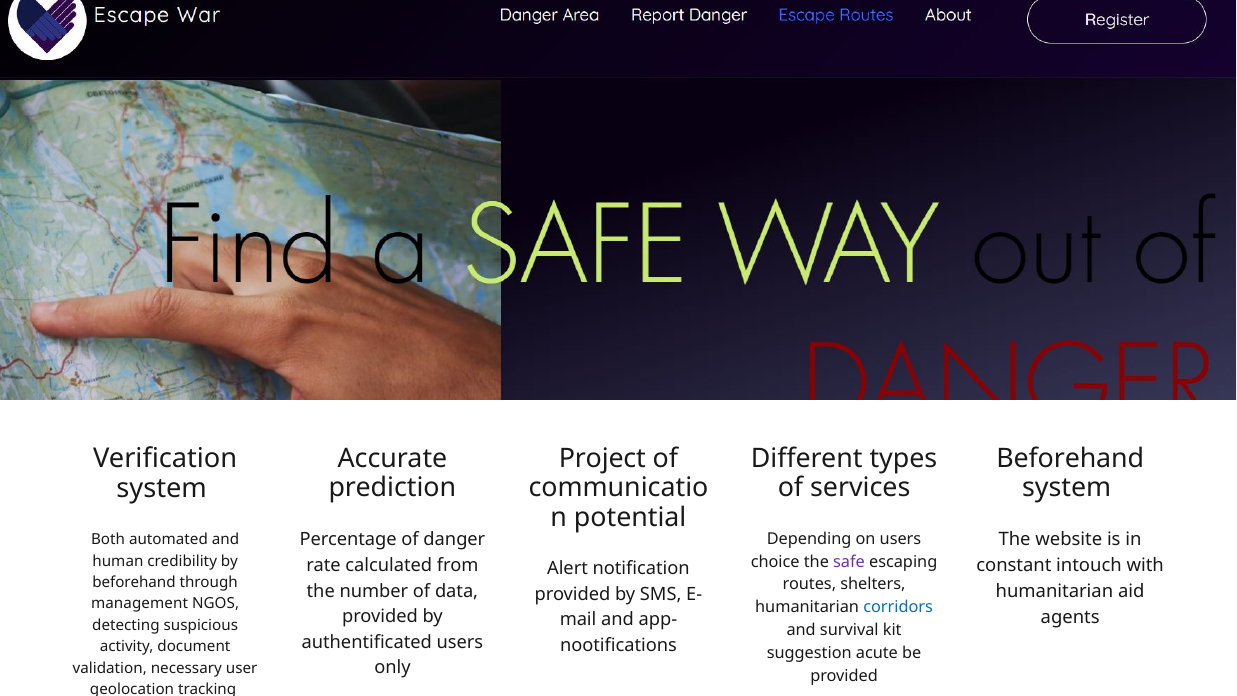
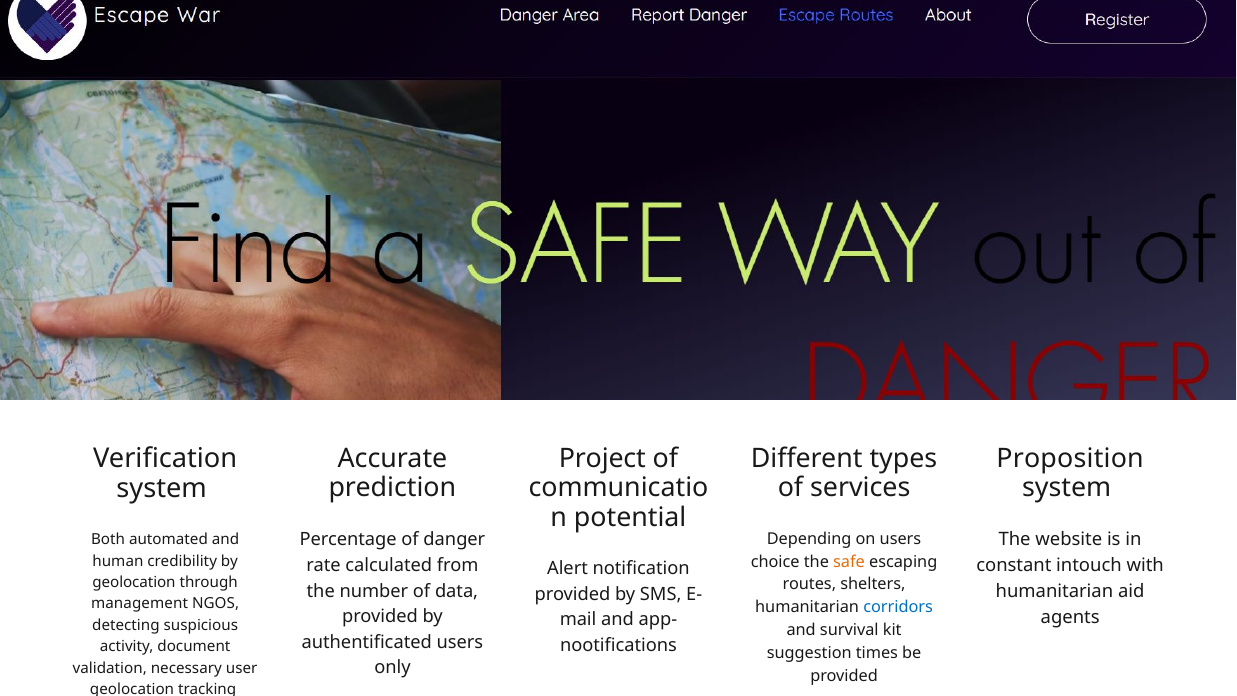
Beforehand at (1070, 458): Beforehand -> Proposition
safe colour: purple -> orange
beforehand at (134, 582): beforehand -> geolocation
acute: acute -> times
